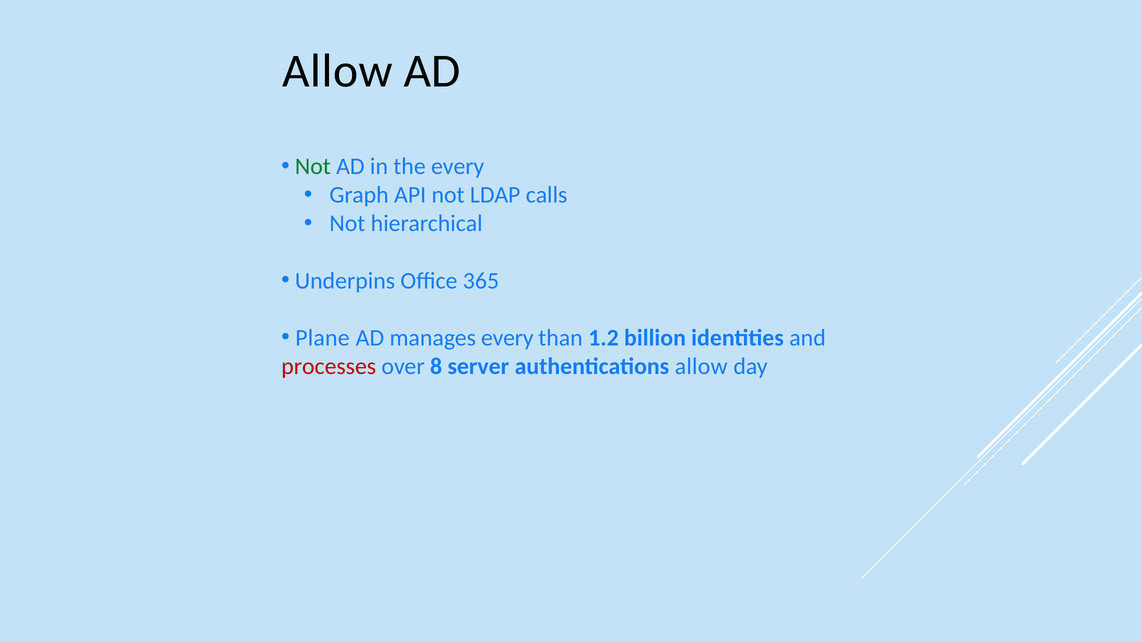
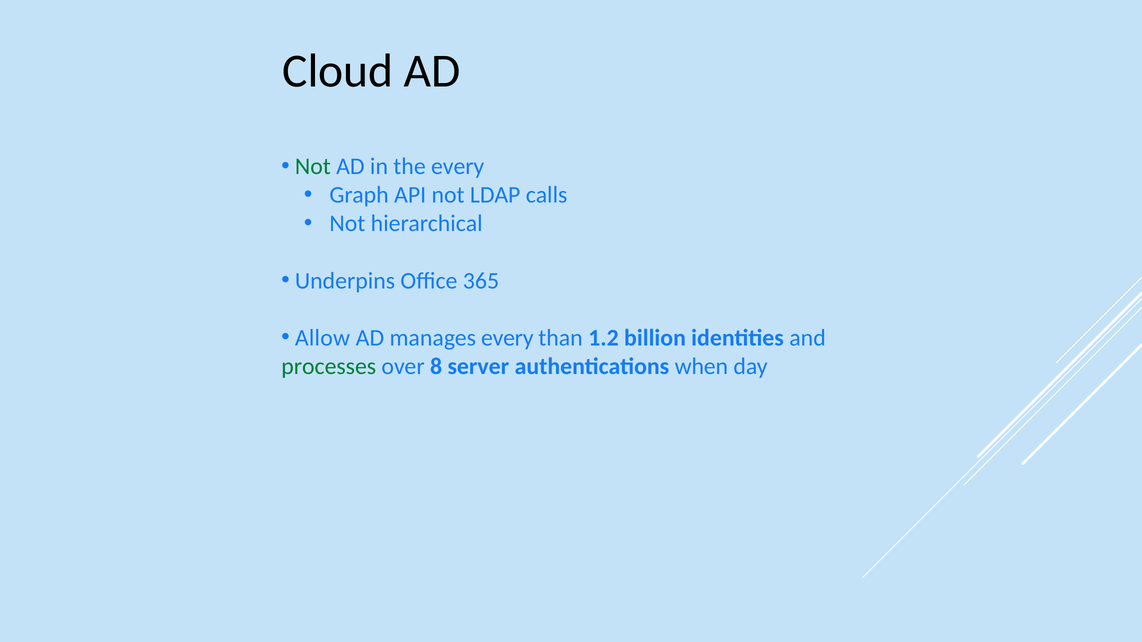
Allow at (338, 71): Allow -> Cloud
Plane: Plane -> Allow
processes colour: red -> green
authentications allow: allow -> when
